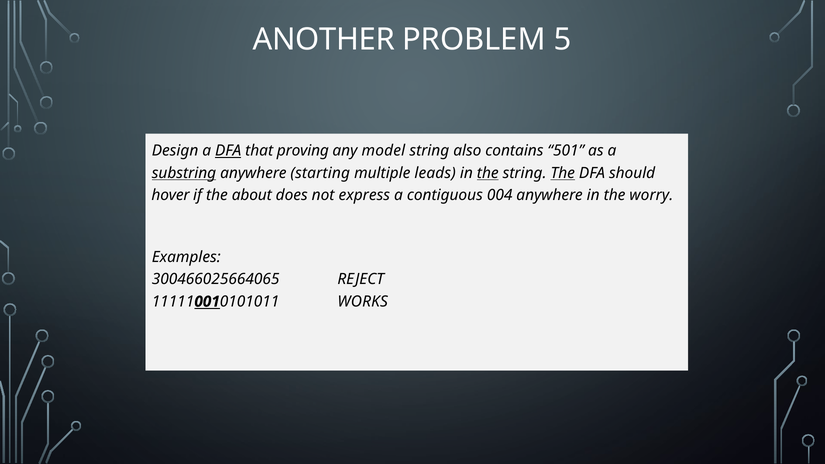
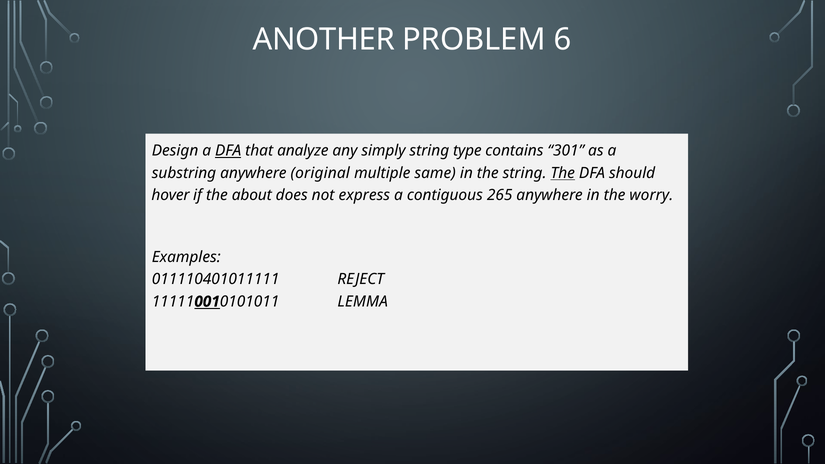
5: 5 -> 6
proving: proving -> analyze
model: model -> simply
also: also -> type
501: 501 -> 301
substring underline: present -> none
starting: starting -> original
leads: leads -> same
the at (488, 173) underline: present -> none
004: 004 -> 265
300466025664065: 300466025664065 -> 011110401011111
WORKS: WORKS -> LEMMA
